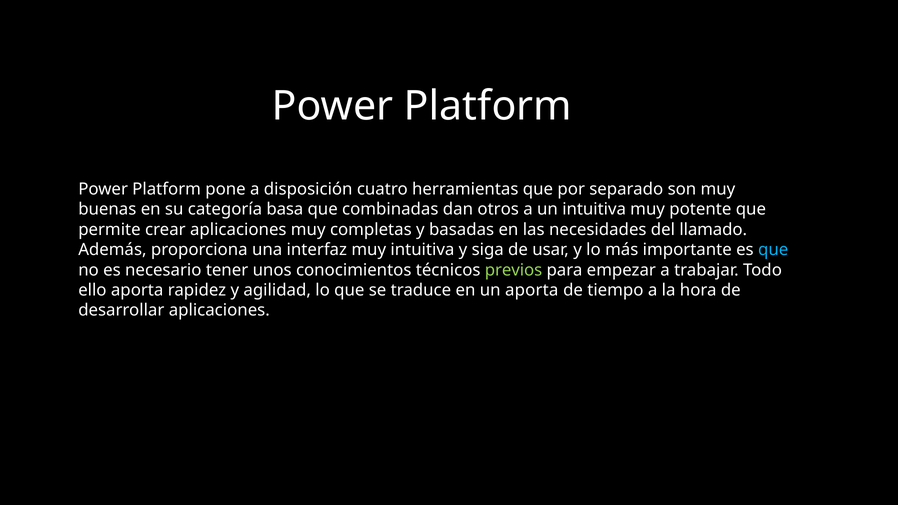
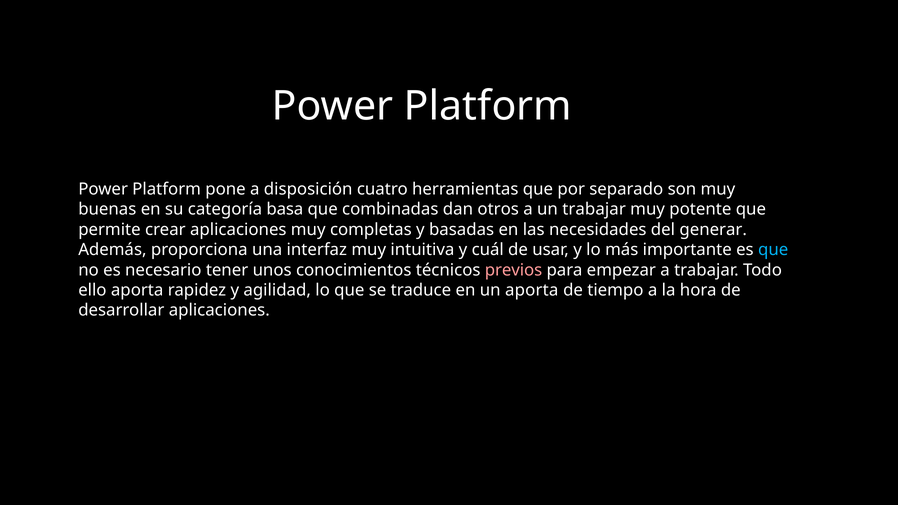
un intuitiva: intuitiva -> trabajar
llamado: llamado -> generar
siga: siga -> cuál
previos colour: light green -> pink
